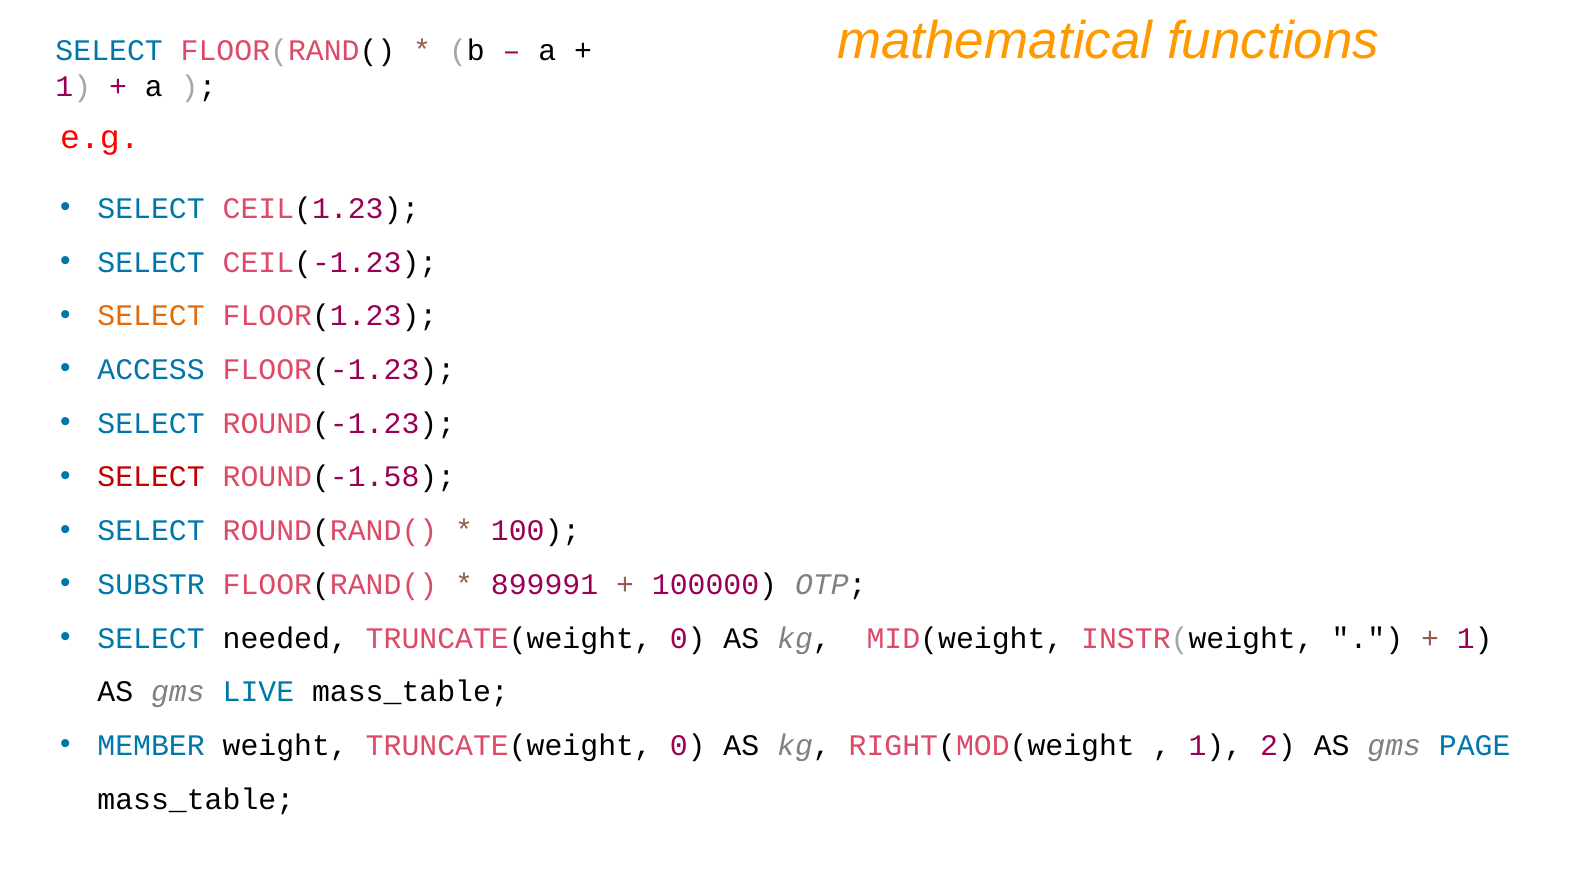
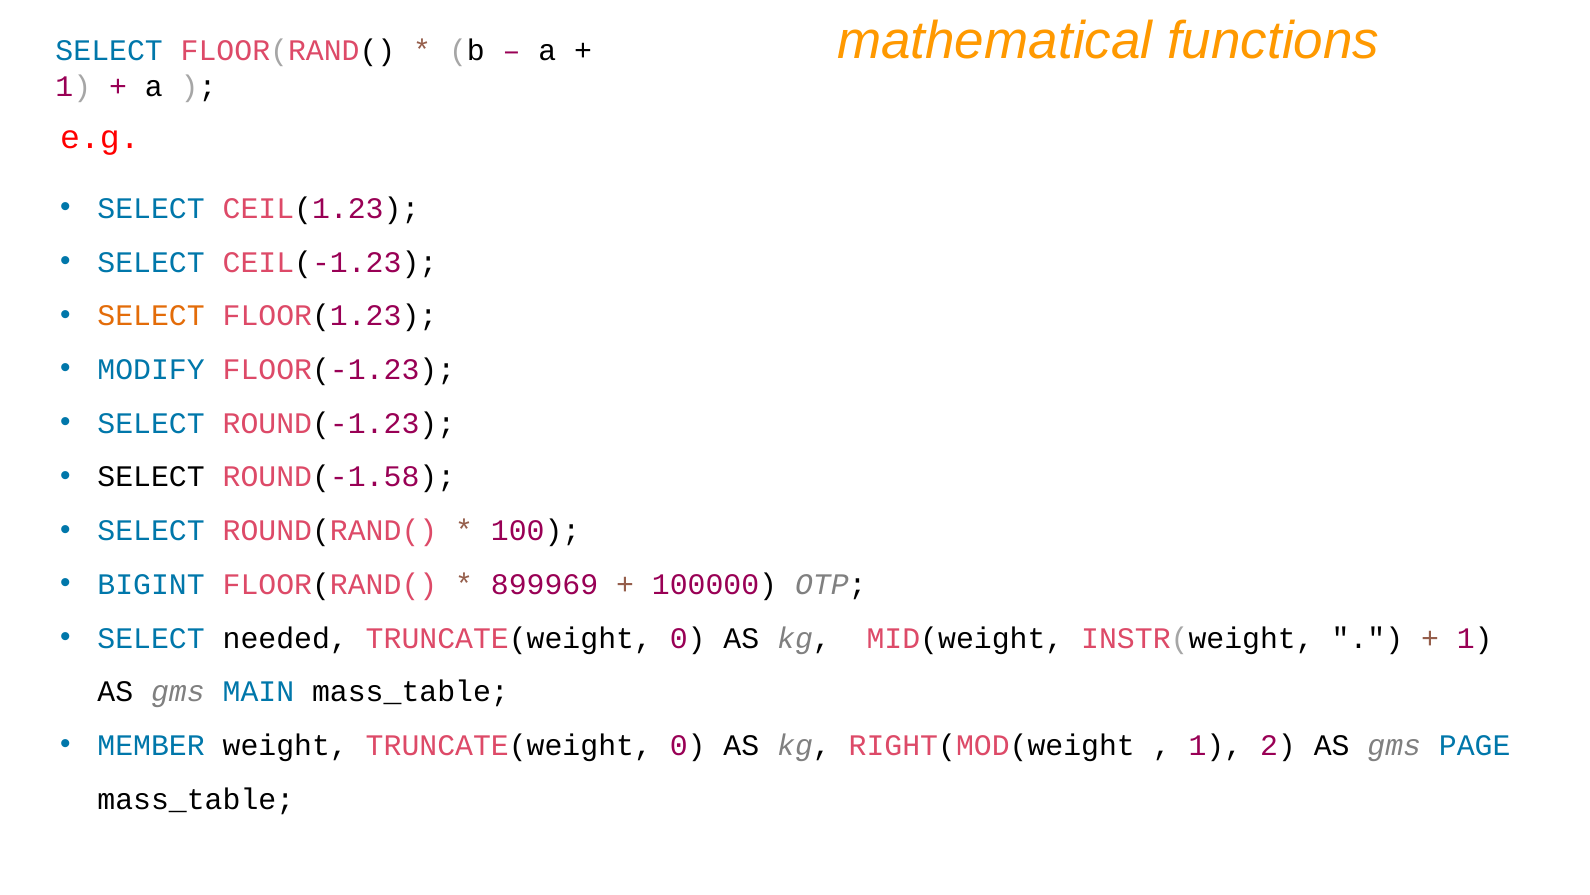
ACCESS: ACCESS -> MODIFY
SELECT at (151, 477) colour: red -> black
SUBSTR: SUBSTR -> BIGINT
899991: 899991 -> 899969
LIVE: LIVE -> MAIN
